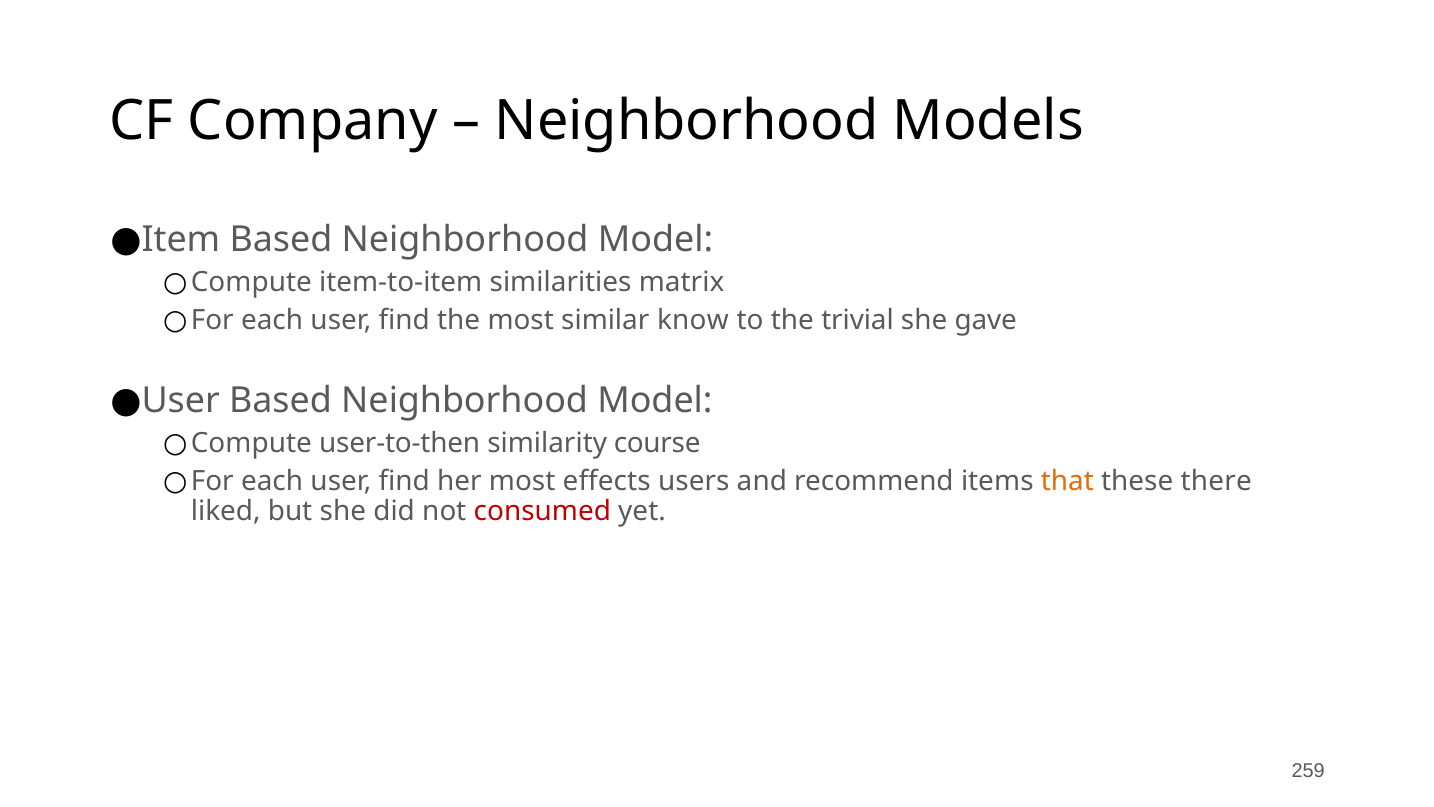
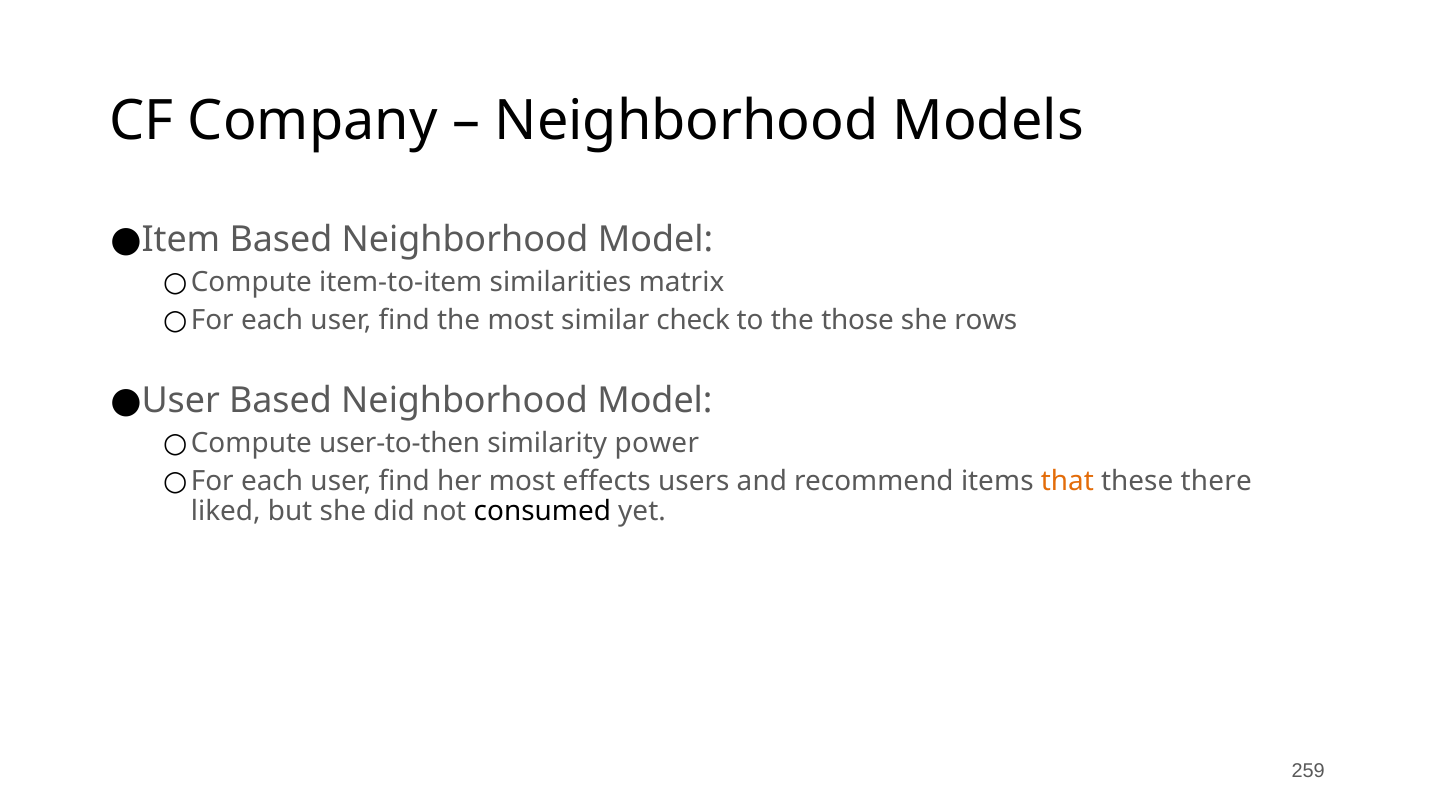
know: know -> check
trivial: trivial -> those
gave: gave -> rows
course: course -> power
consumed colour: red -> black
